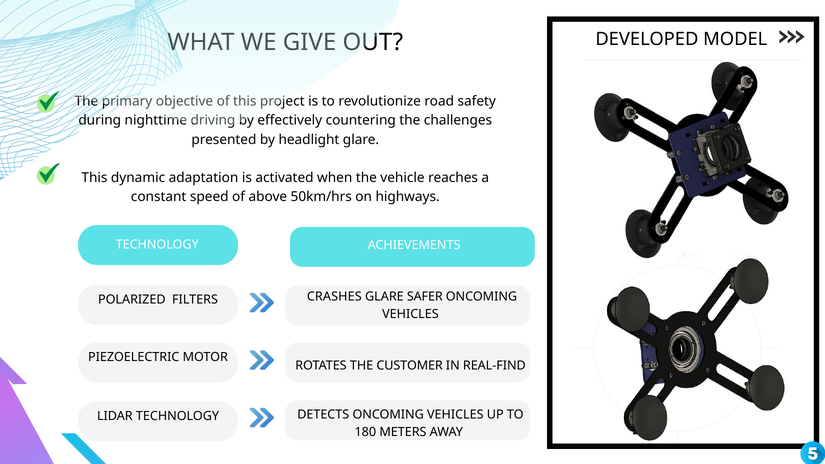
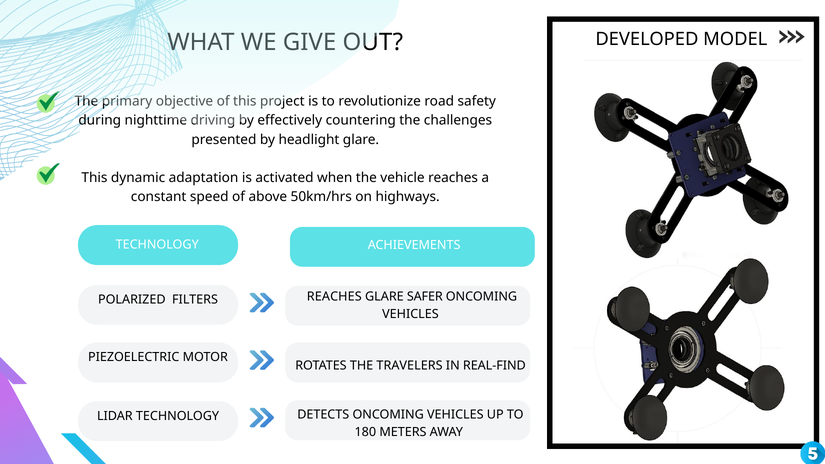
CRASHES at (334, 296): CRASHES -> REACHES
CUSTOMER: CUSTOMER -> TRAVELERS
